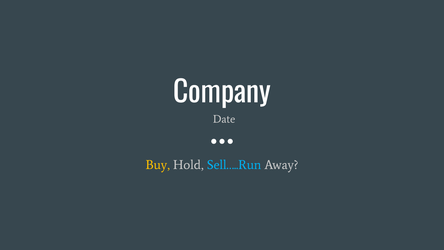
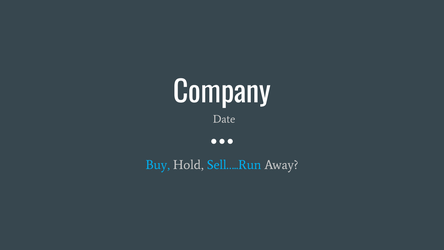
Buy colour: yellow -> light blue
